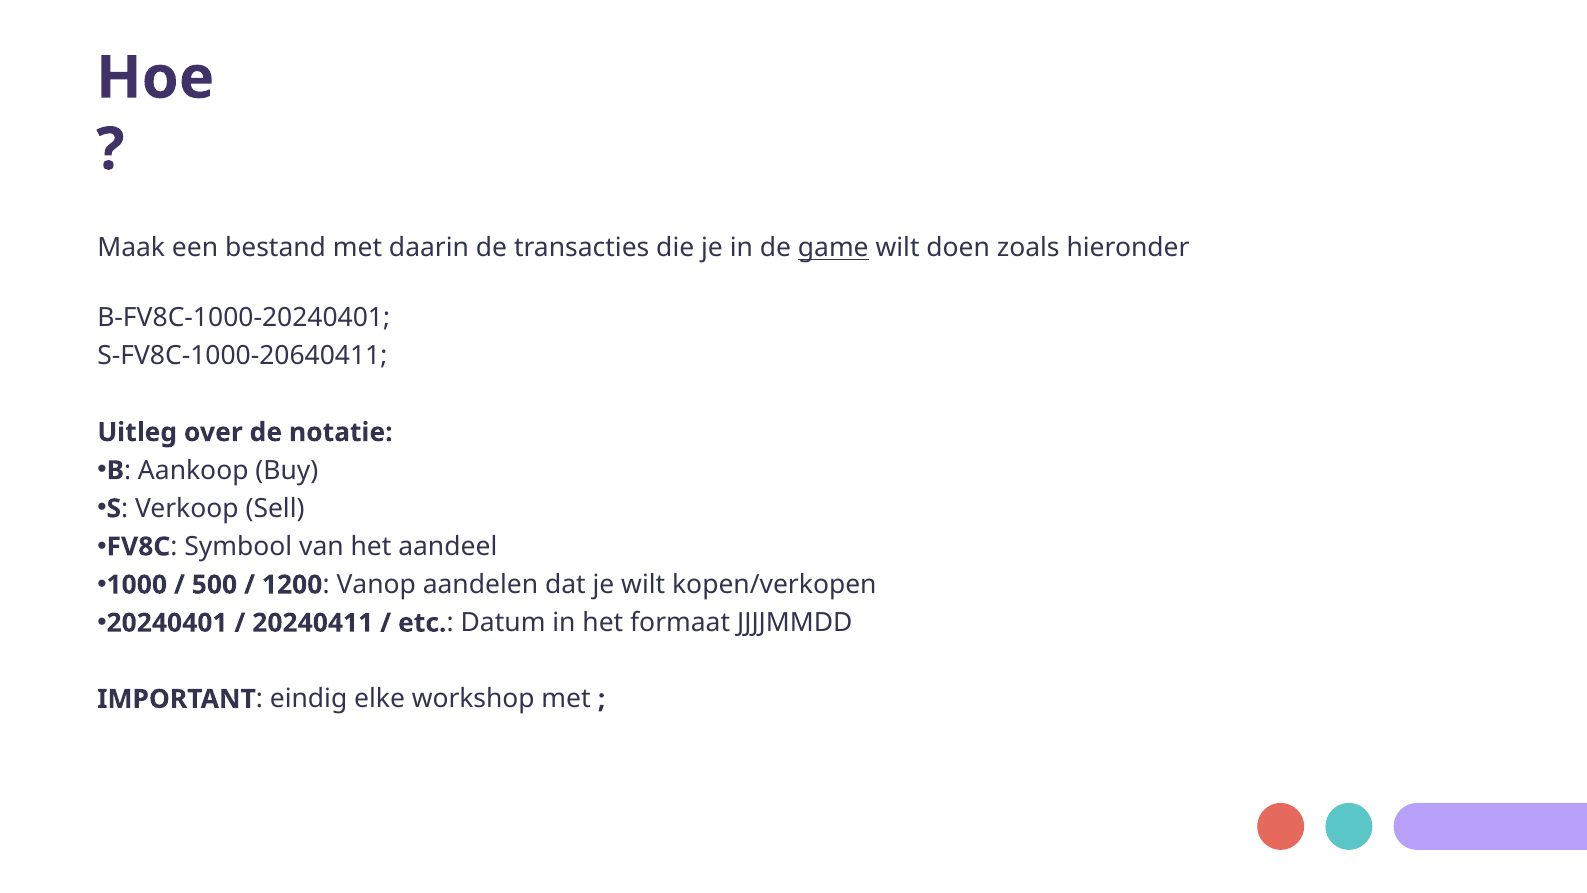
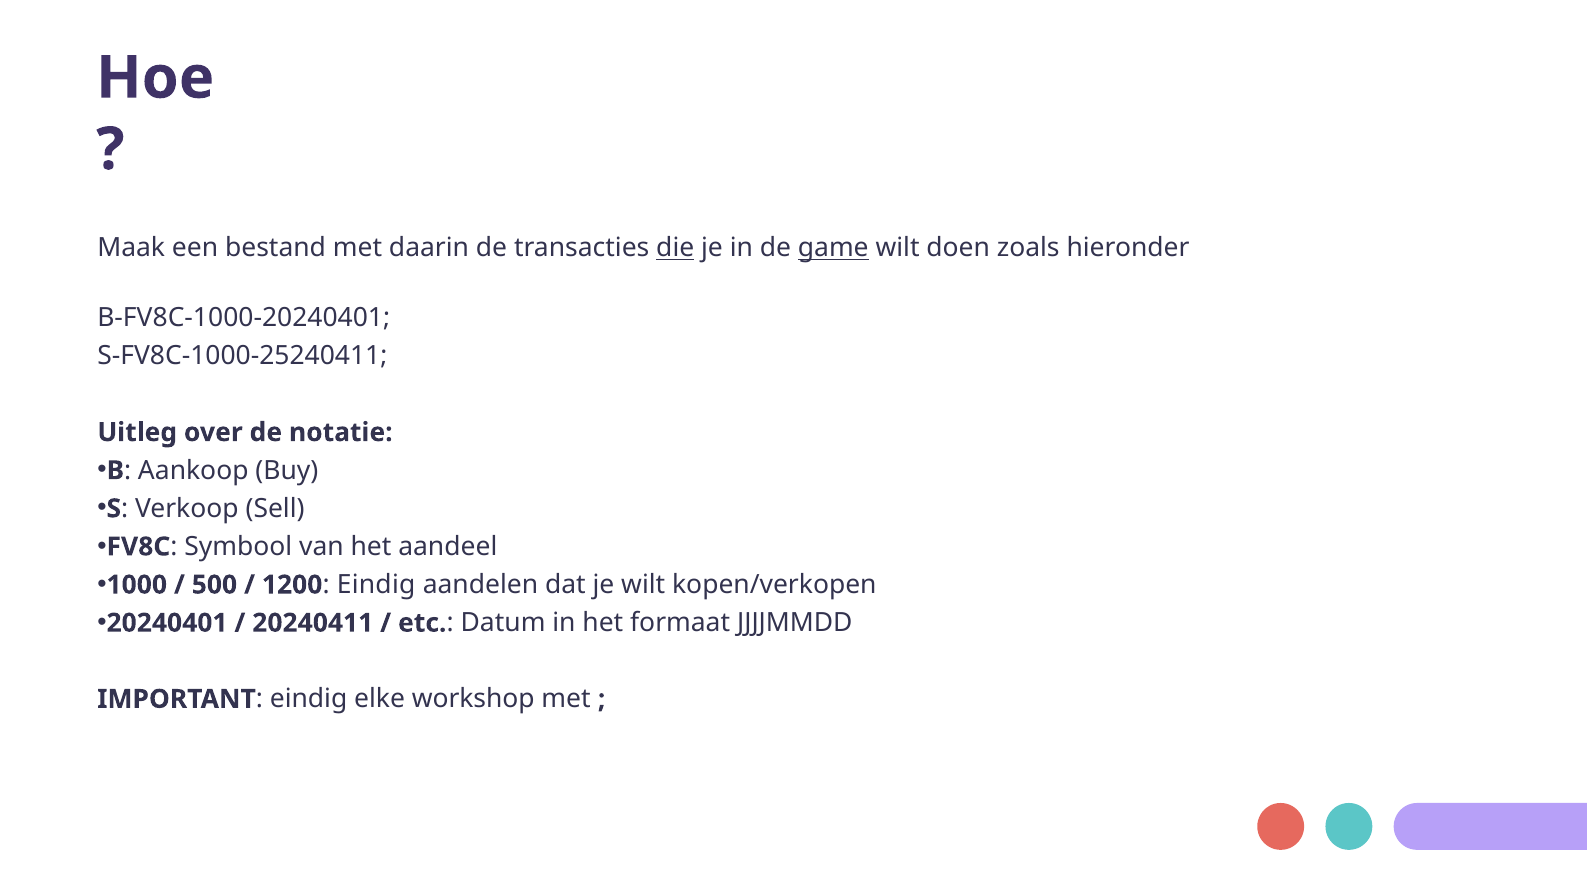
die underline: none -> present
S-FV8C-1000-20640411: S-FV8C-1000-20640411 -> S-FV8C-1000-25240411
Vanop at (376, 585): Vanop -> Eindig
